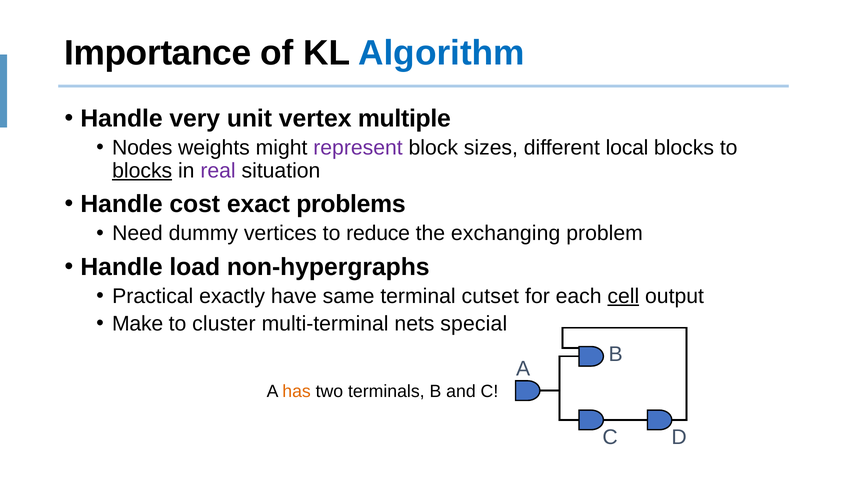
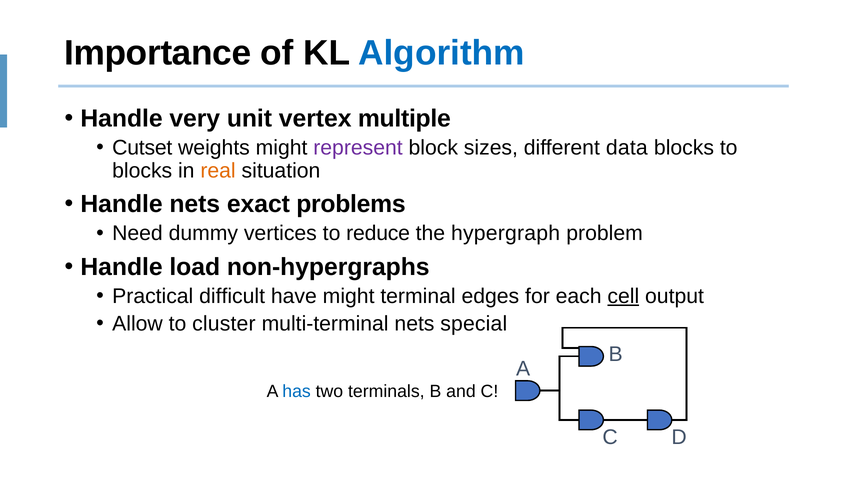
Nodes: Nodes -> Cutset
local: local -> data
blocks at (142, 170) underline: present -> none
real colour: purple -> orange
Handle cost: cost -> nets
exchanging: exchanging -> hypergraph
exactly: exactly -> difficult
have same: same -> might
cutset: cutset -> edges
Make: Make -> Allow
has colour: orange -> blue
